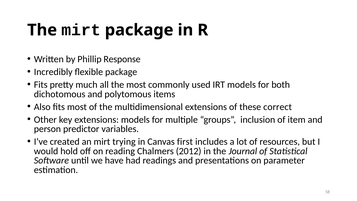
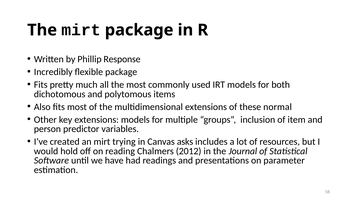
correct: correct -> normal
first: first -> asks
